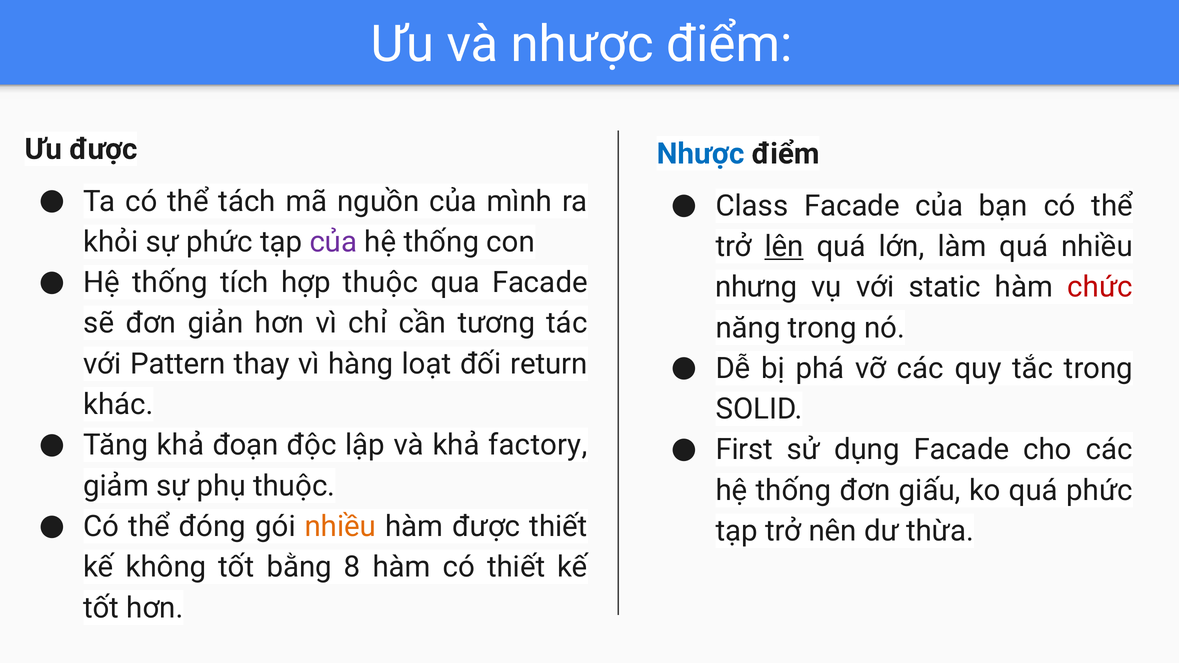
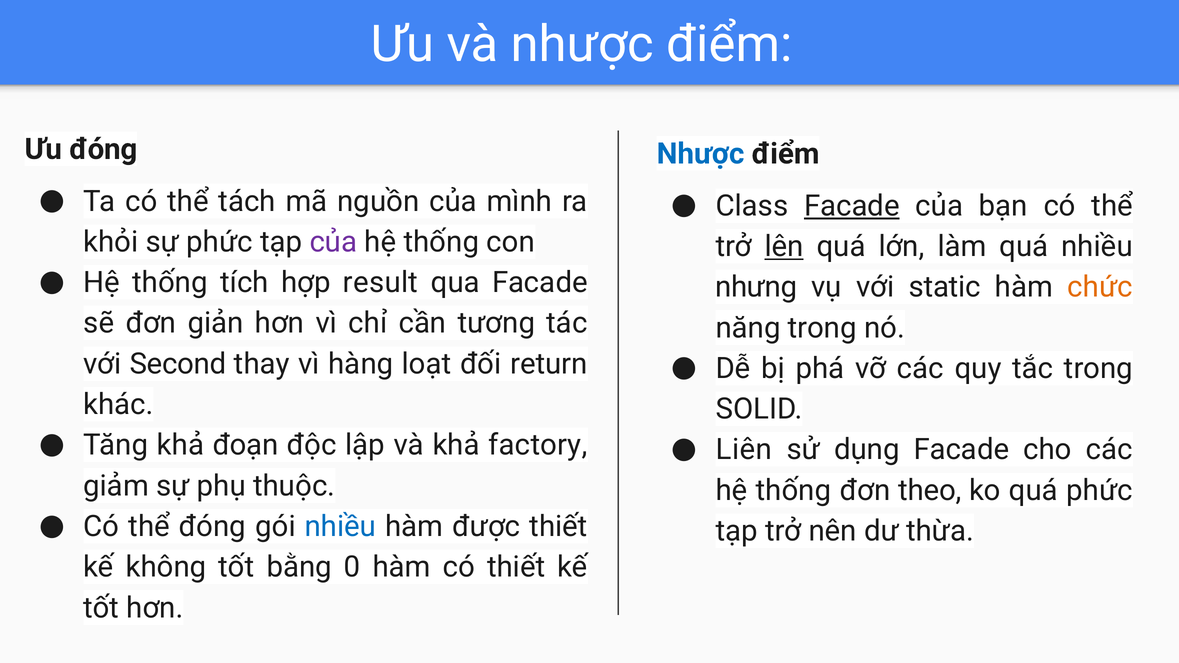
Ưu được: được -> đóng
Facade at (852, 206) underline: none -> present
hợp thuộc: thuộc -> result
chức colour: red -> orange
Pattern: Pattern -> Second
First: First -> Liên
giấu: giấu -> theo
nhiều at (340, 527) colour: orange -> blue
8: 8 -> 0
